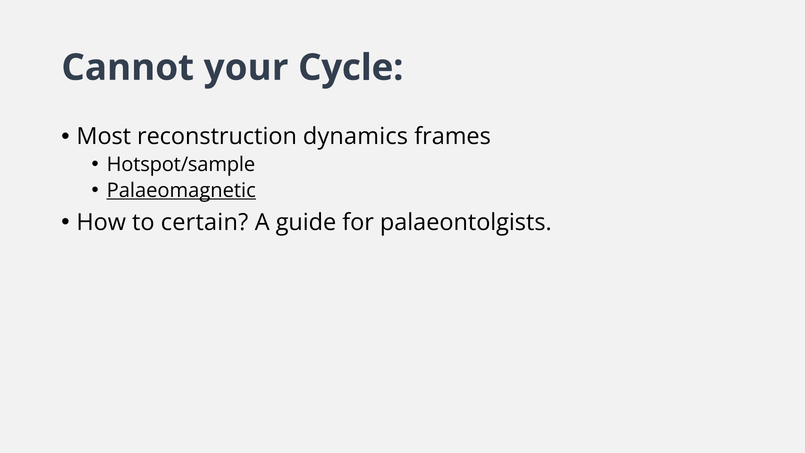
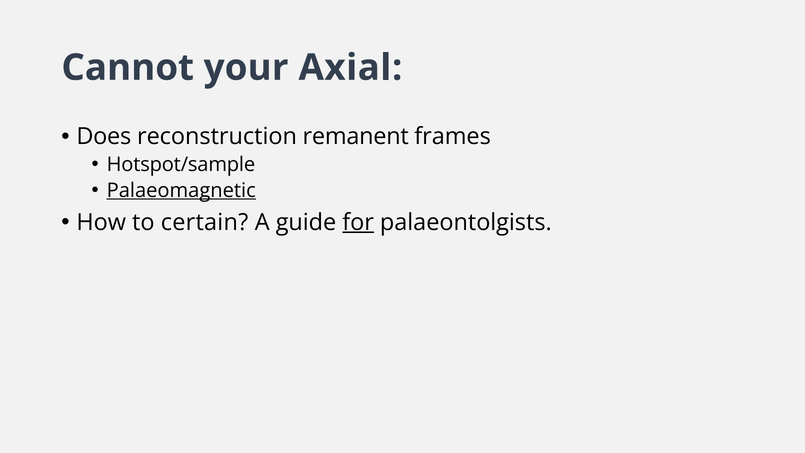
Cycle: Cycle -> Axial
Most: Most -> Does
dynamics: dynamics -> remanent
for underline: none -> present
